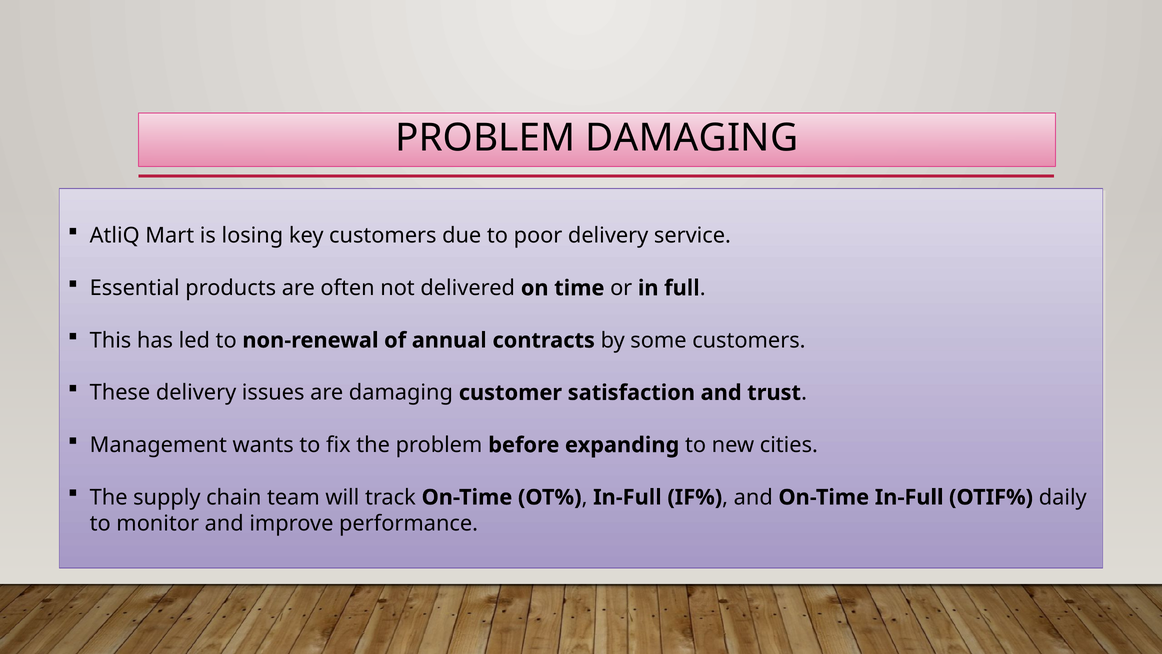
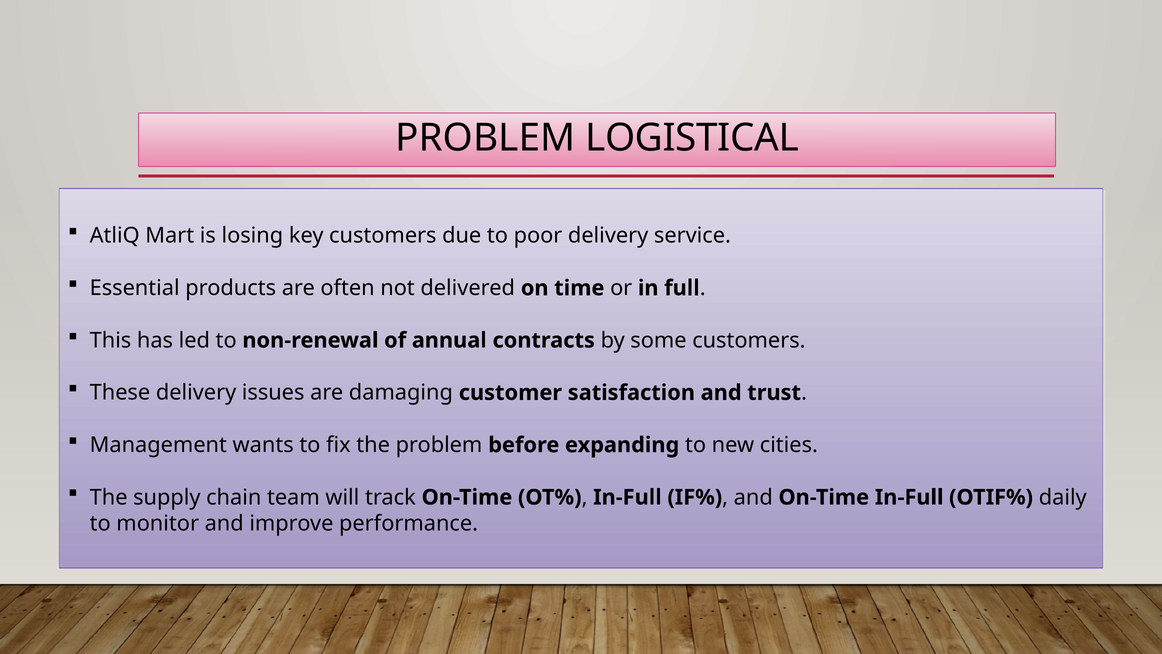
PROBLEM DAMAGING: DAMAGING -> LOGISTICAL
